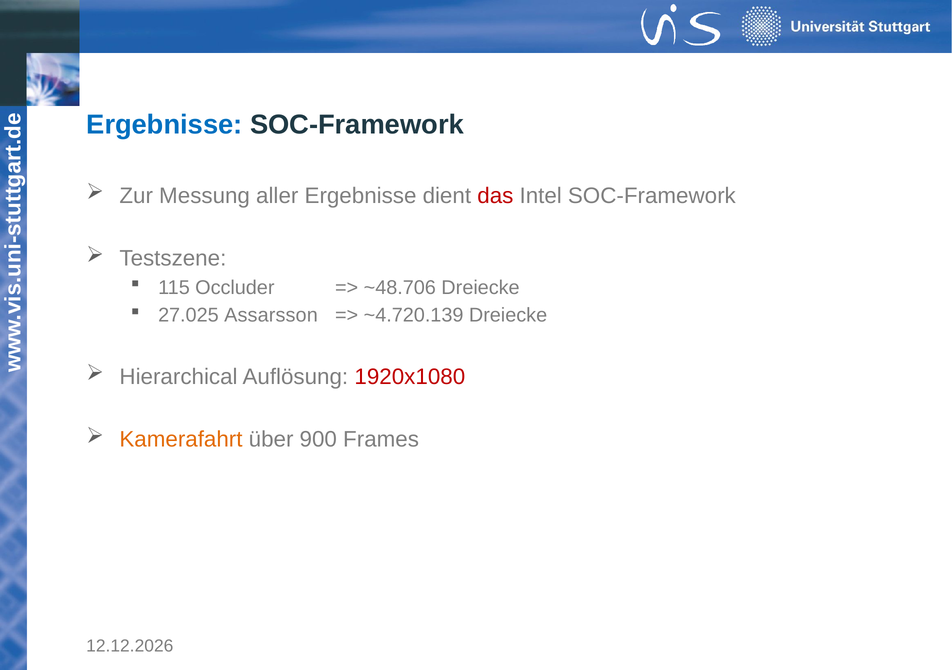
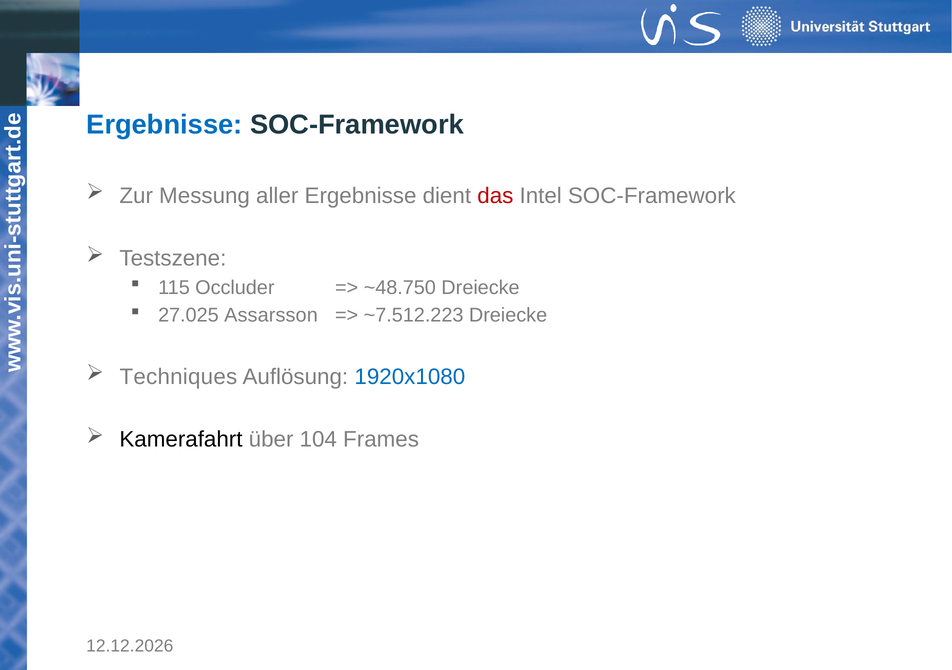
~48.706: ~48.706 -> ~48.750
~4.720.139: ~4.720.139 -> ~7.512.223
Hierarchical: Hierarchical -> Techniques
1920x1080 colour: red -> blue
Kamerafahrt colour: orange -> black
900: 900 -> 104
